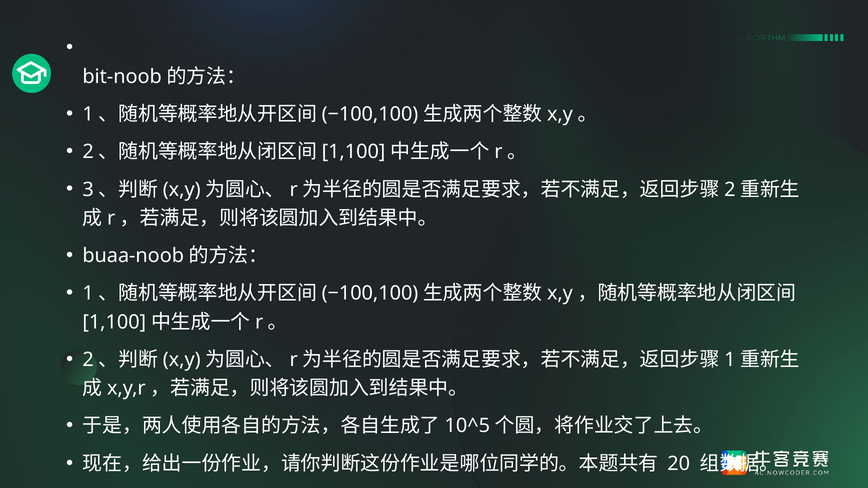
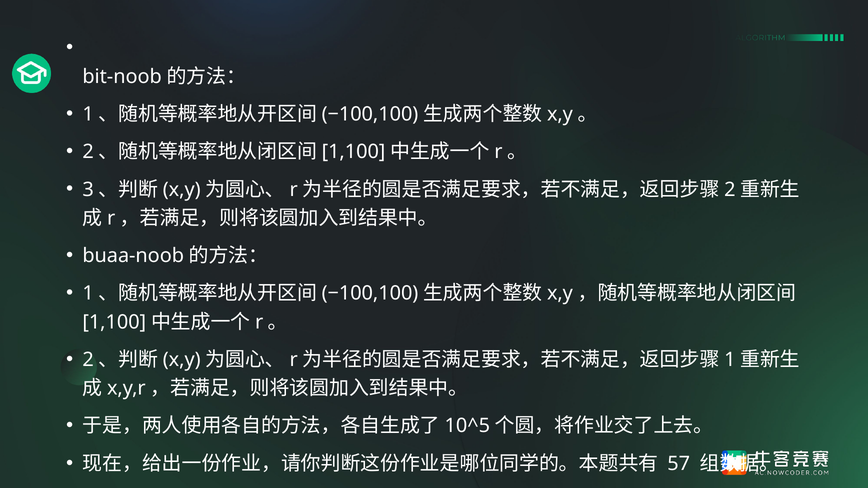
20: 20 -> 57
